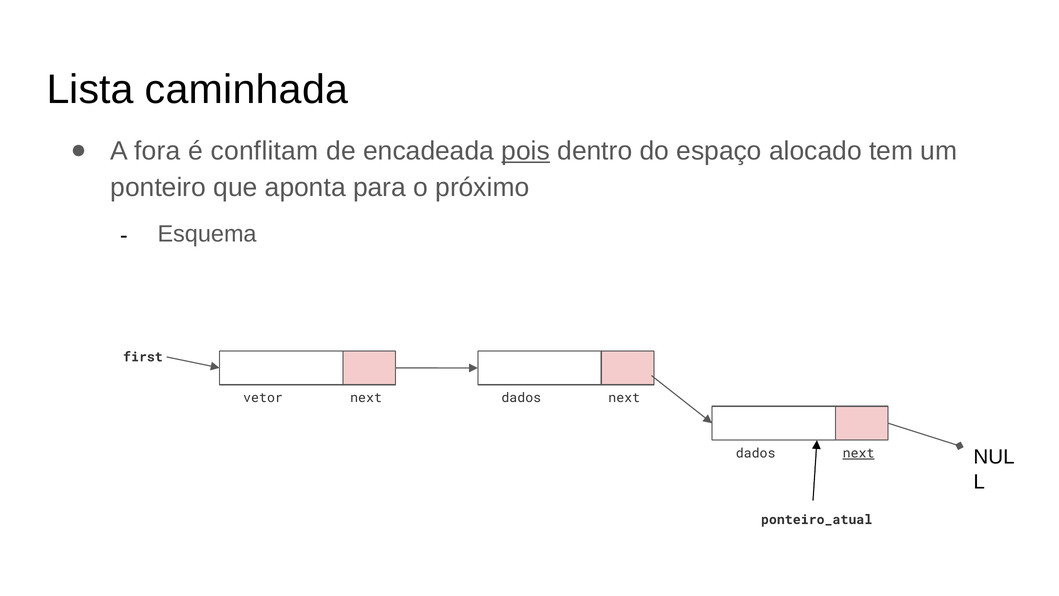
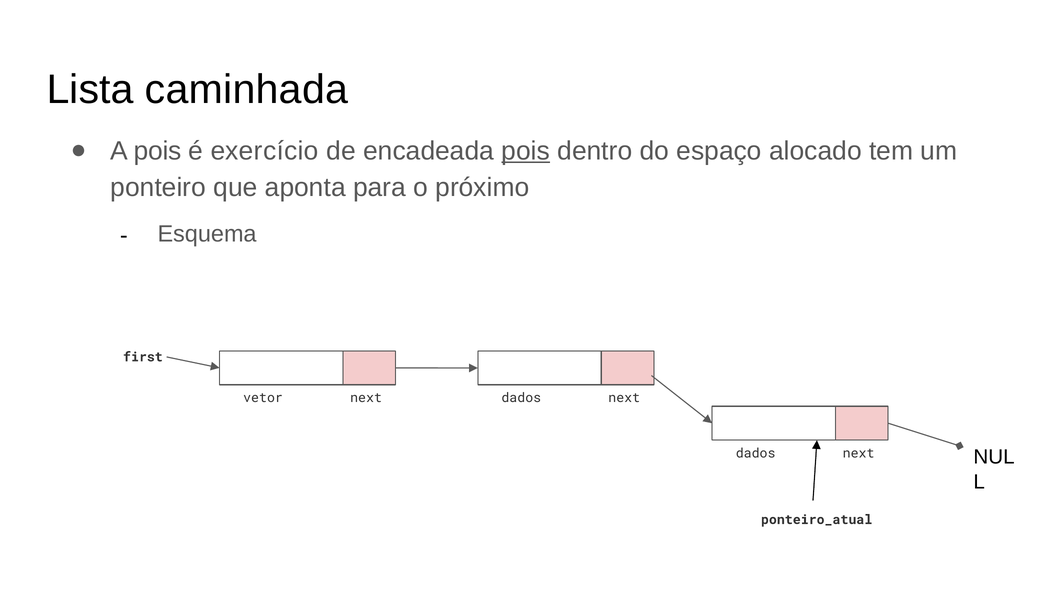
A fora: fora -> pois
conflitam: conflitam -> exercício
next at (859, 453) underline: present -> none
